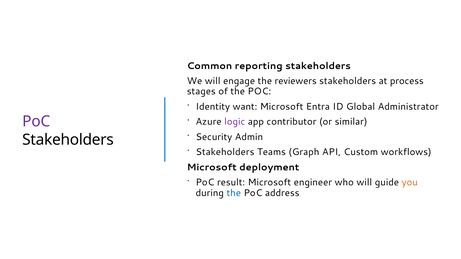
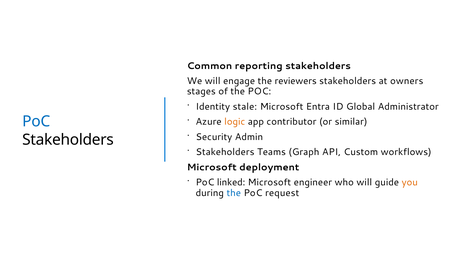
process: process -> owners
want: want -> stale
PoC at (36, 121) colour: purple -> blue
logic colour: purple -> orange
result: result -> linked
address: address -> request
